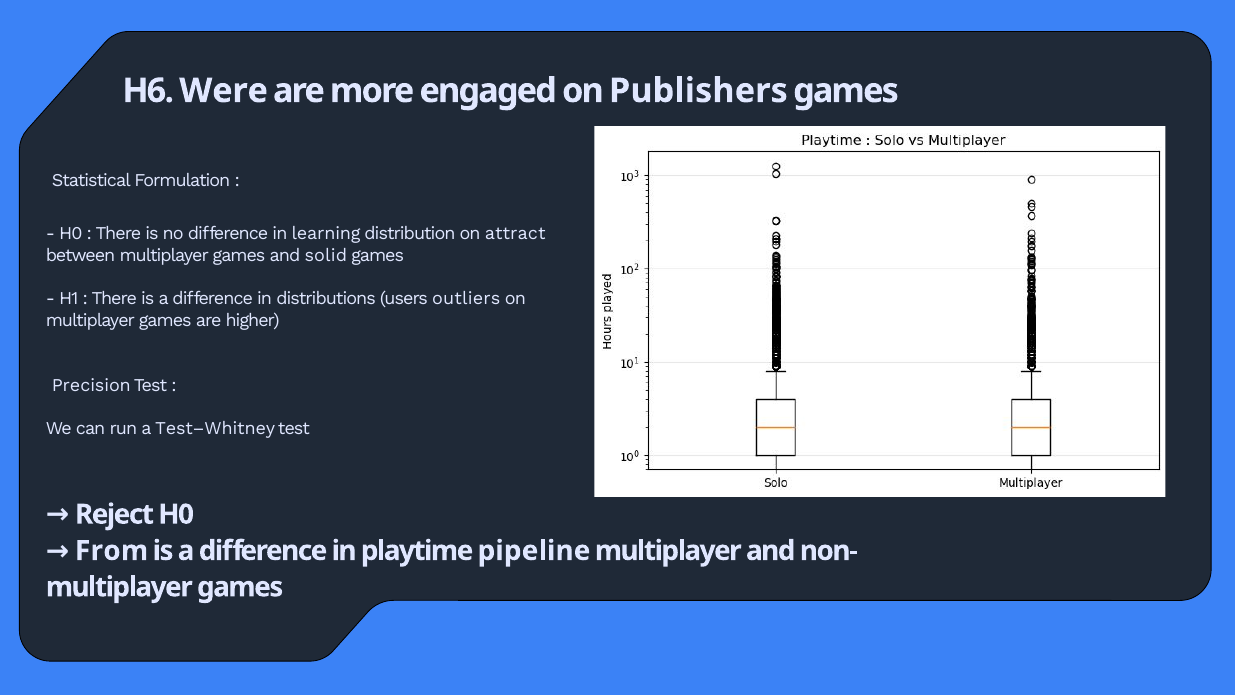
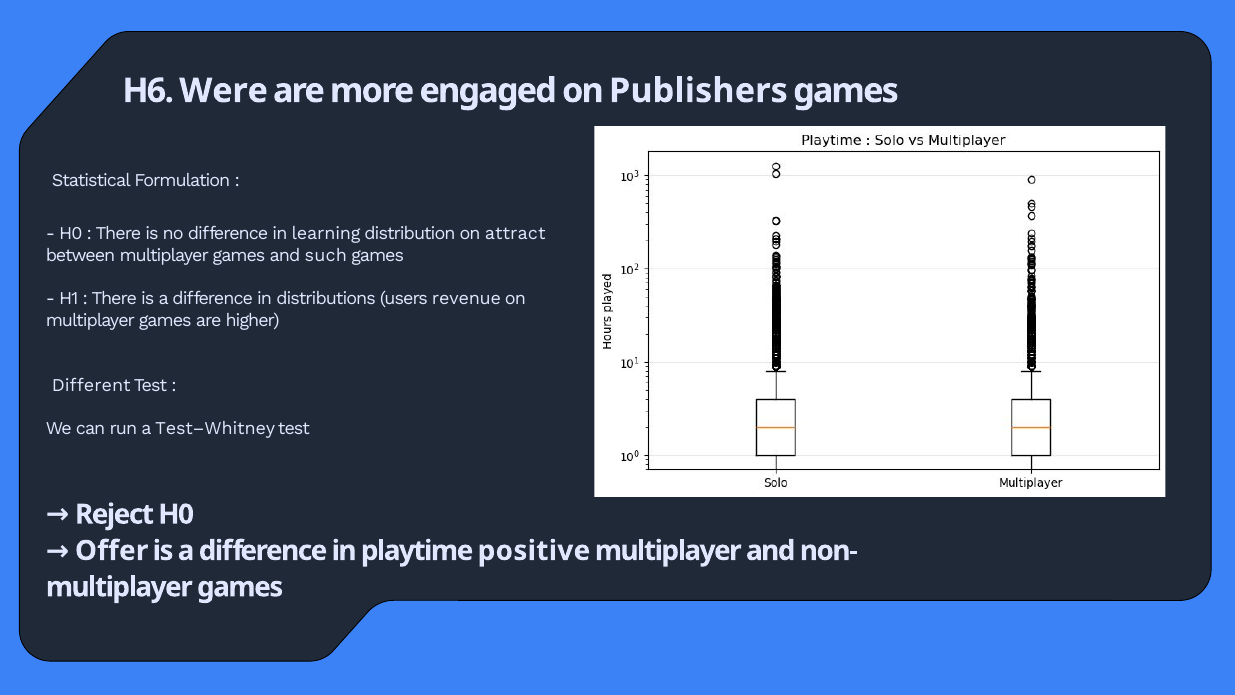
solid: solid -> such
outliers: outliers -> revenue
Precision: Precision -> Different
From: From -> Offer
pipeline: pipeline -> positive
